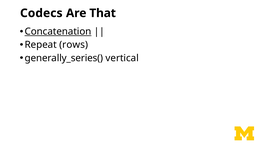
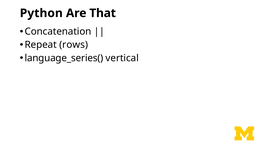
Codecs: Codecs -> Python
Concatenation underline: present -> none
generally_series(: generally_series( -> language_series(
